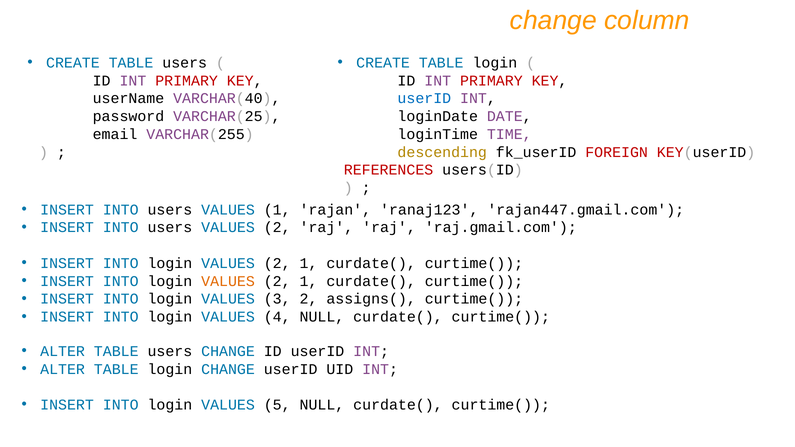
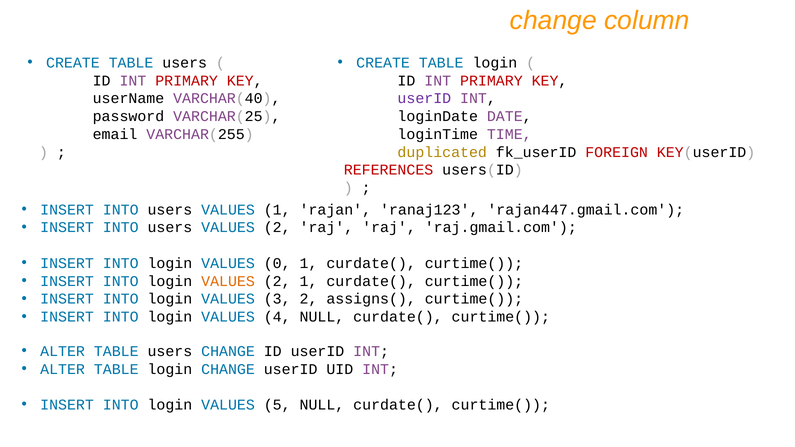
userID at (424, 99) colour: blue -> purple
descending: descending -> duplicated
2 at (277, 263): 2 -> 0
